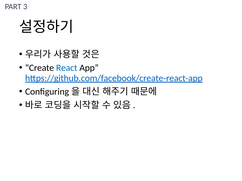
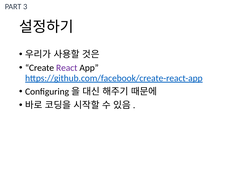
React colour: blue -> purple
